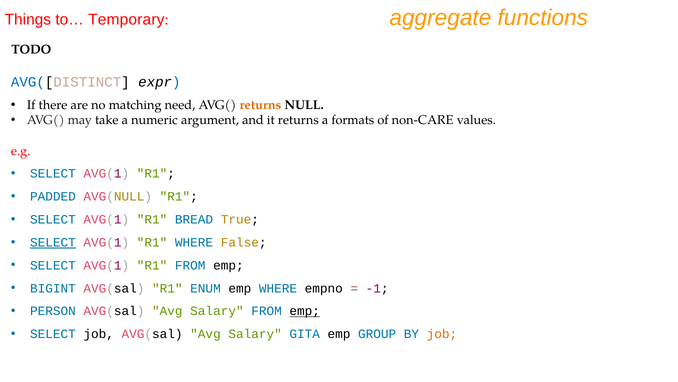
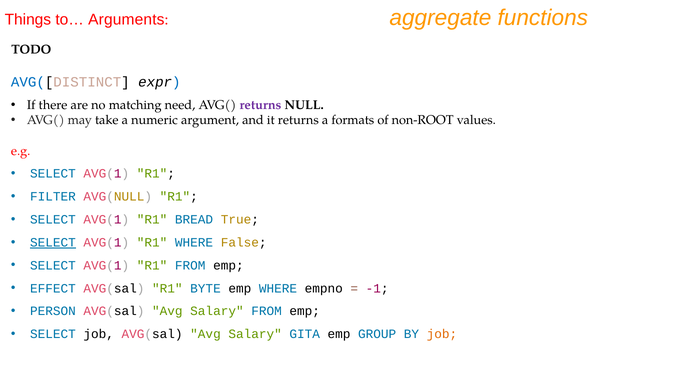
Temporary: Temporary -> Arguments
returns at (260, 105) colour: orange -> purple
non-CARE: non-CARE -> non-ROOT
PADDED: PADDED -> FILTER
BIGINT: BIGINT -> EFFECT
ENUM: ENUM -> BYTE
emp at (305, 311) underline: present -> none
